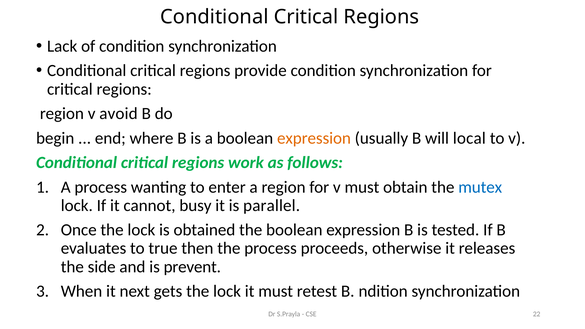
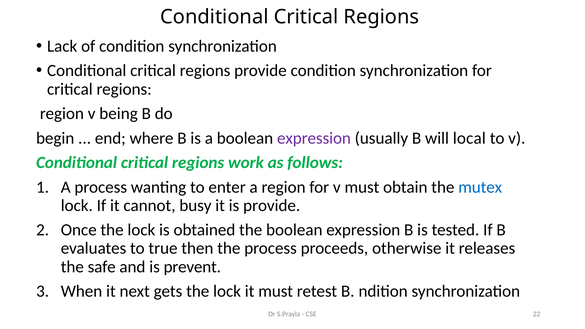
avoid: avoid -> being
expression at (314, 138) colour: orange -> purple
is parallel: parallel -> provide
side: side -> safe
